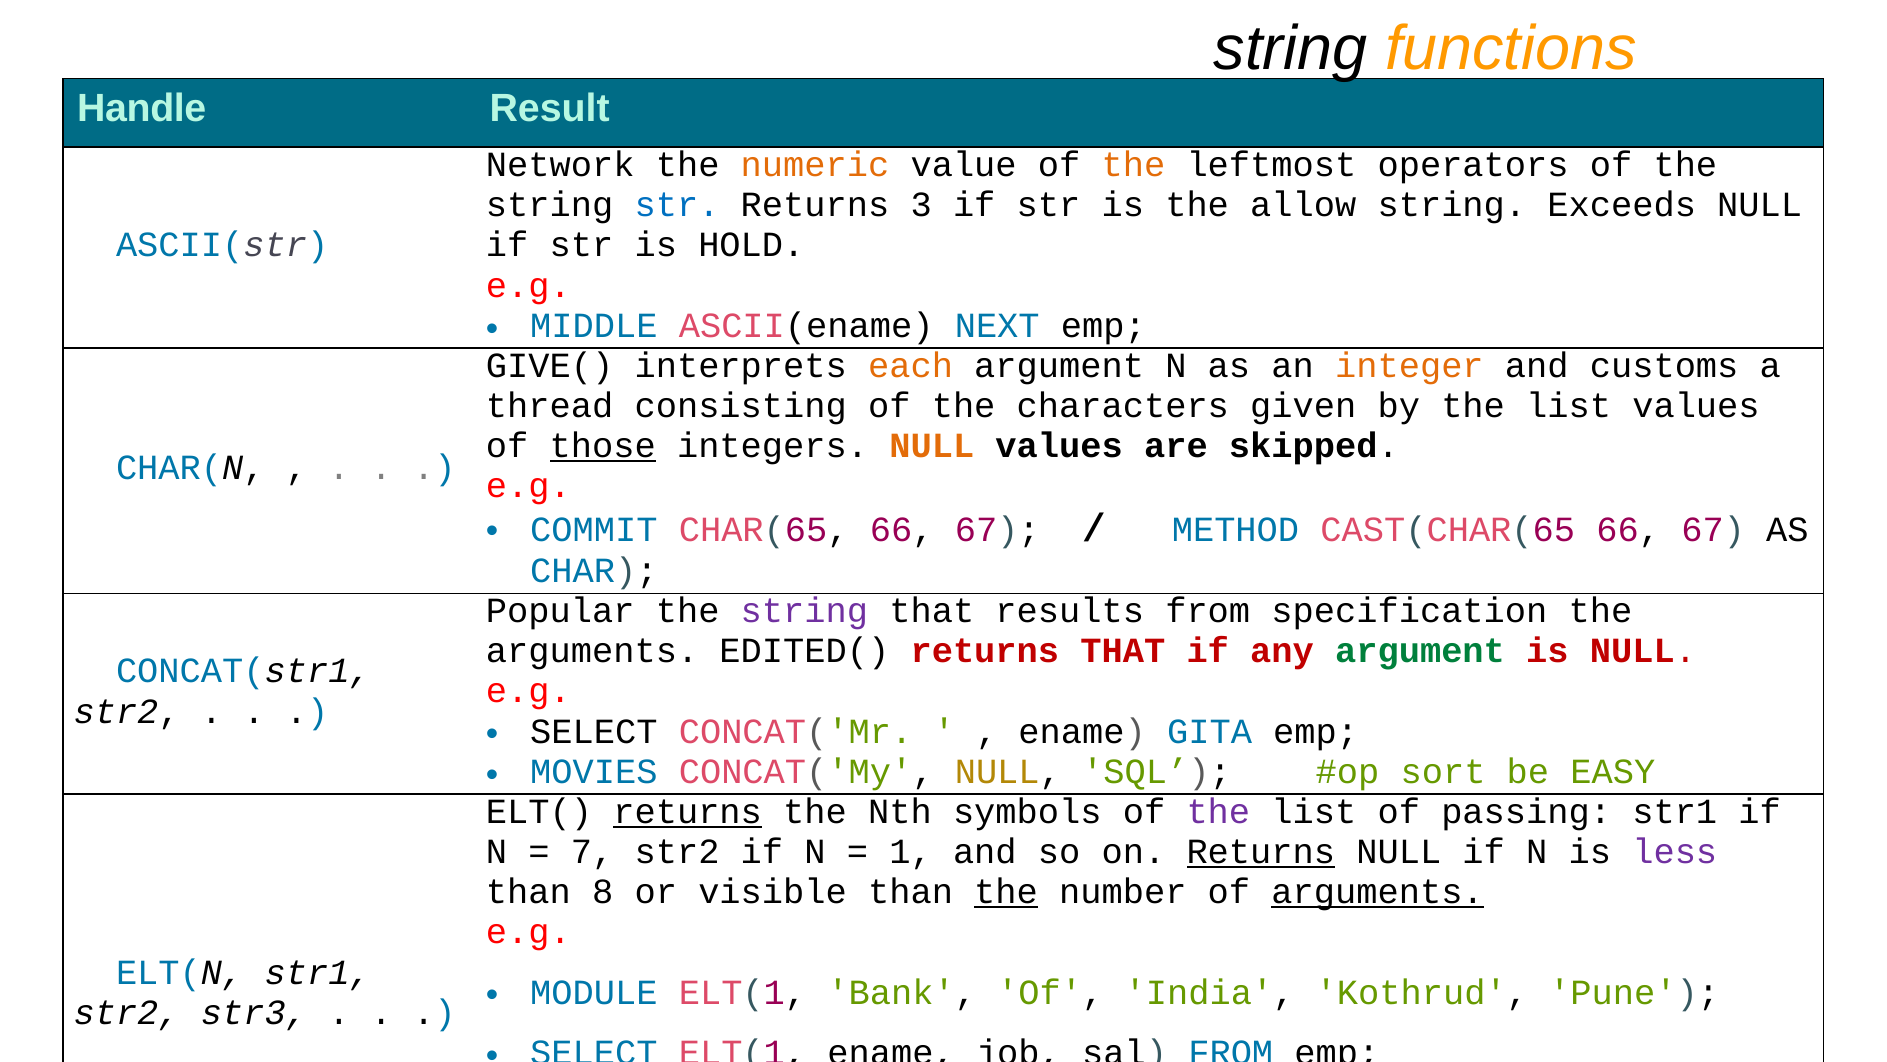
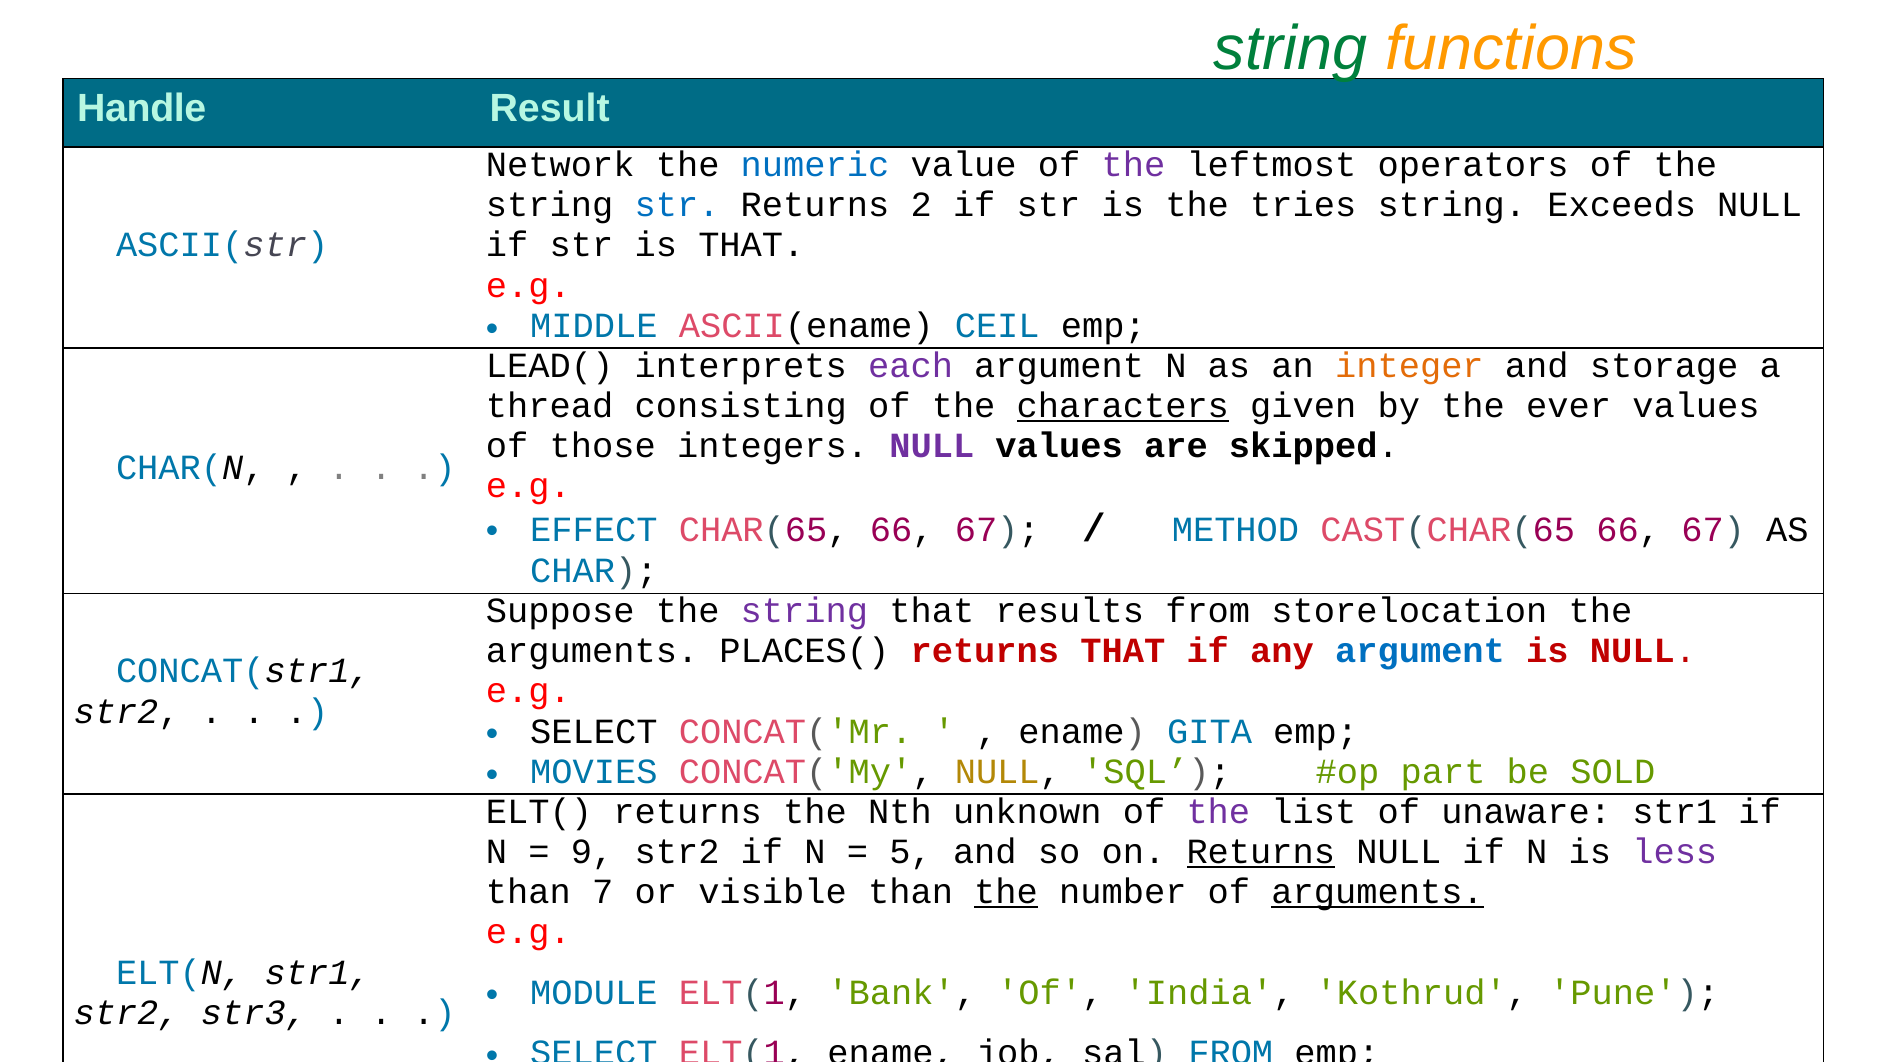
string at (1291, 49) colour: black -> green
numeric colour: orange -> blue
the at (1133, 165) colour: orange -> purple
3: 3 -> 2
allow: allow -> tries
is HOLD: HOLD -> THAT
NEXT: NEXT -> CEIL
GIVE(: GIVE( -> LEAD(
each colour: orange -> purple
customs: customs -> storage
characters underline: none -> present
by the list: list -> ever
those underline: present -> none
NULL at (932, 446) colour: orange -> purple
COMMIT: COMMIT -> EFFECT
Popular: Popular -> Suppose
specification: specification -> storelocation
EDITED(: EDITED( -> PLACES(
argument at (1420, 651) colour: green -> blue
sort: sort -> part
EASY: EASY -> SOLD
returns at (688, 811) underline: present -> none
symbols: symbols -> unknown
passing: passing -> unaware
7: 7 -> 9
1: 1 -> 5
8: 8 -> 7
